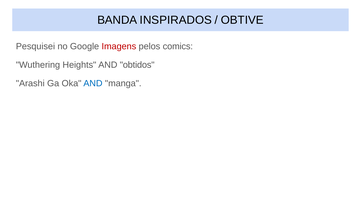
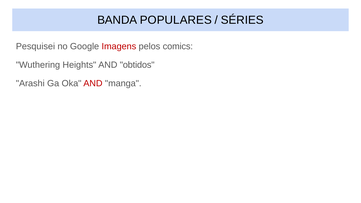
INSPIRADOS: INSPIRADOS -> POPULARES
OBTIVE: OBTIVE -> SÉRIES
AND at (93, 83) colour: blue -> red
